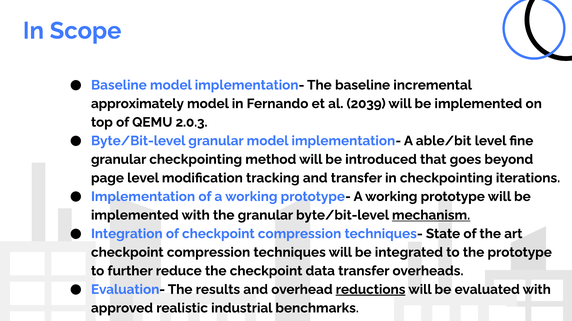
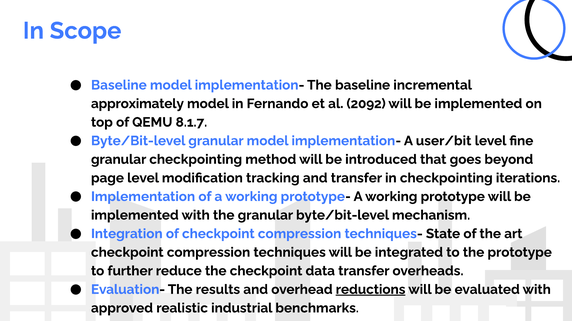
2039: 2039 -> 2092
2.0.3: 2.0.3 -> 8.1.7
able/bit: able/bit -> user/bit
mechanism underline: present -> none
